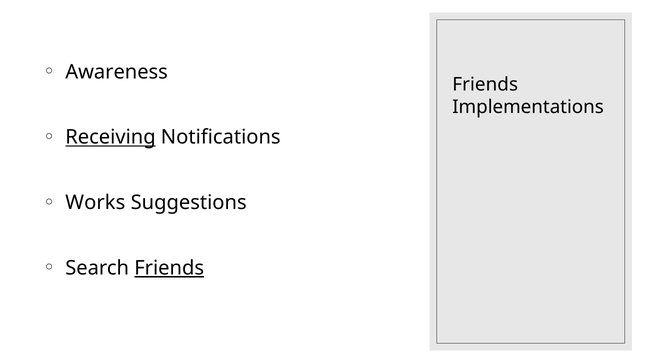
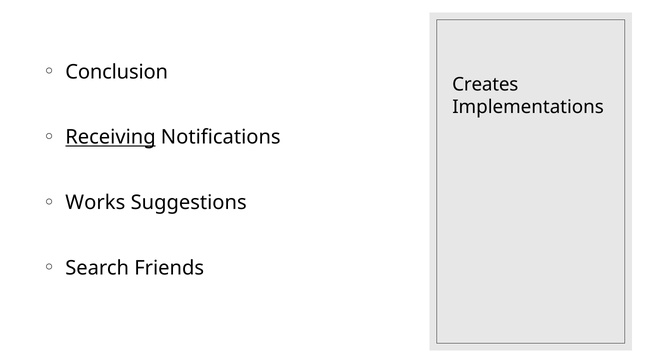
Awareness: Awareness -> Conclusion
Friends at (485, 84): Friends -> Creates
Friends at (169, 268) underline: present -> none
